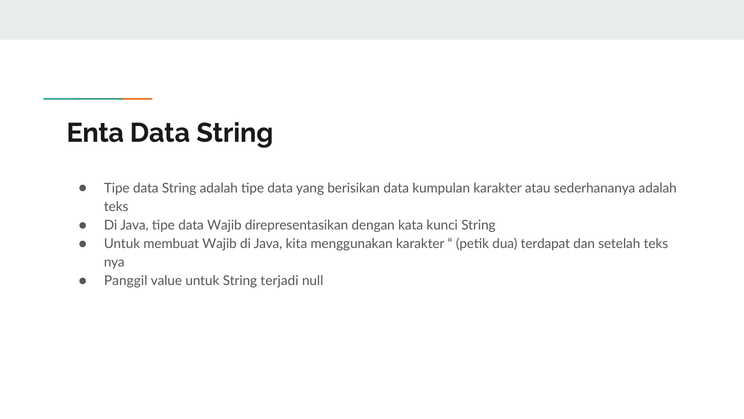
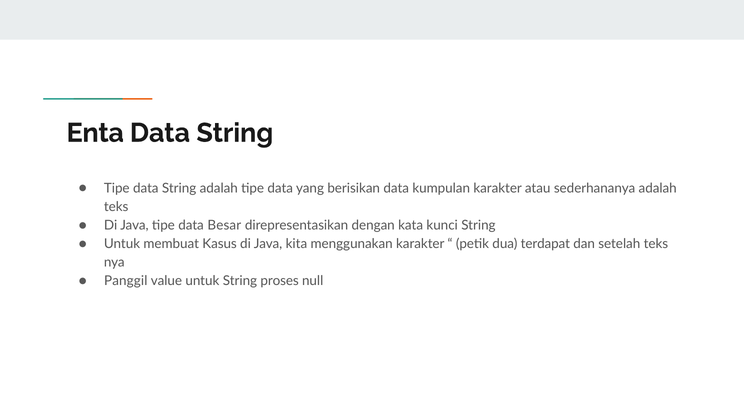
data Wajib: Wajib -> Besar
membuat Wajib: Wajib -> Kasus
terjadi: terjadi -> proses
